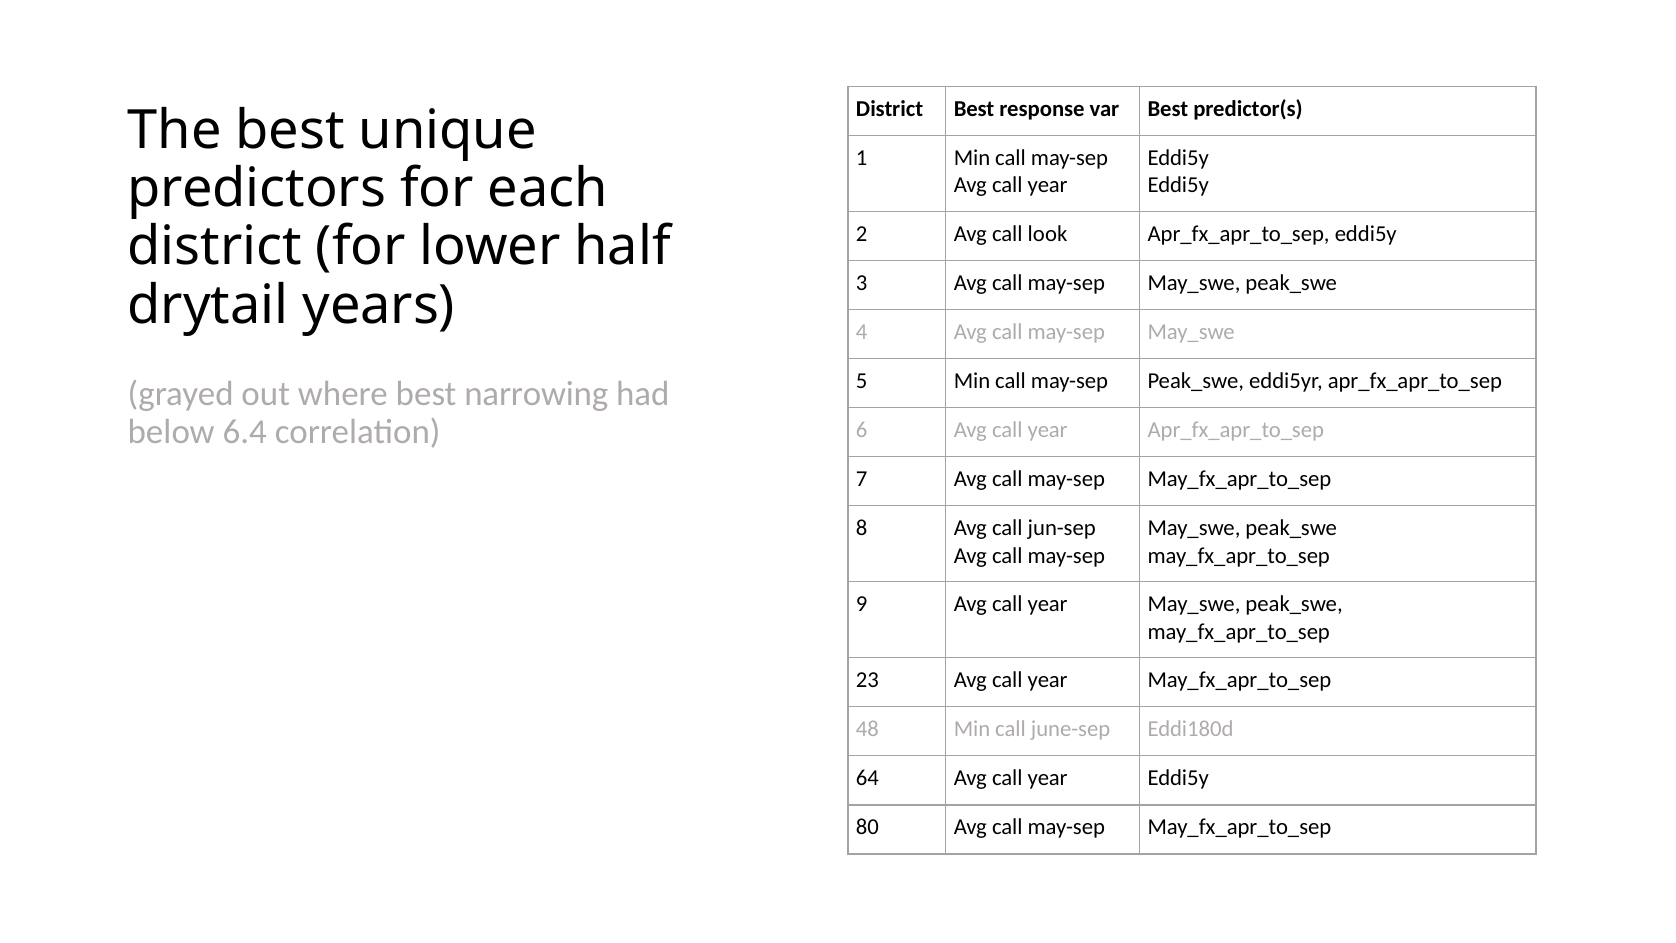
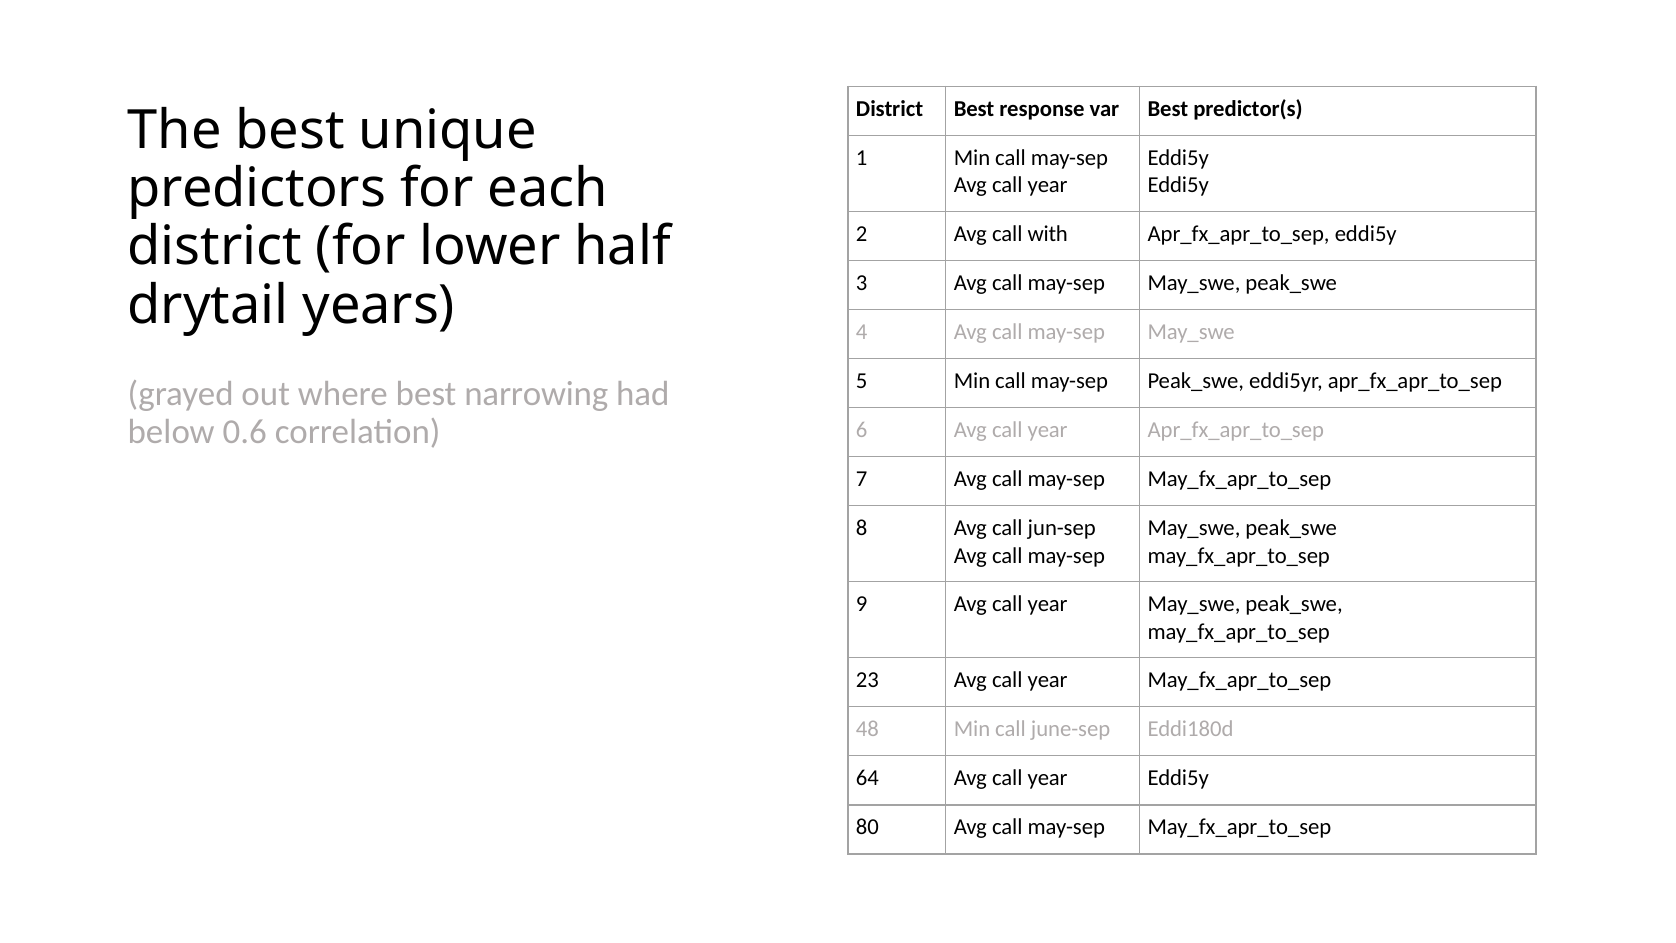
look: look -> with
6.4: 6.4 -> 0.6
